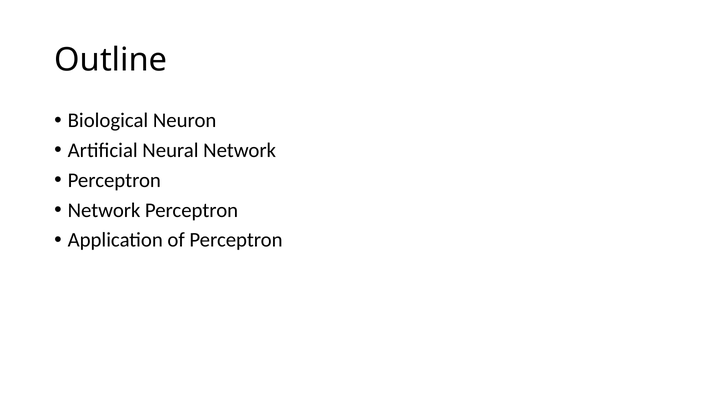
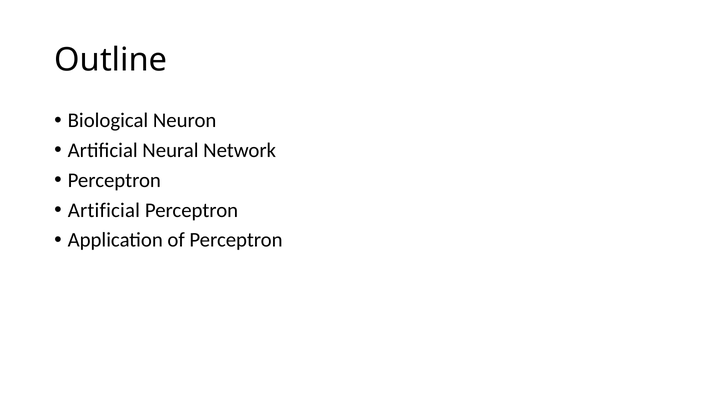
Network at (104, 210): Network -> Artificial
